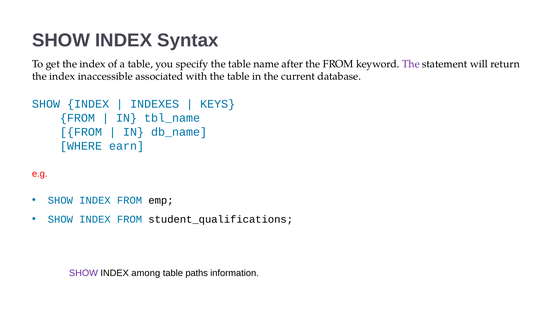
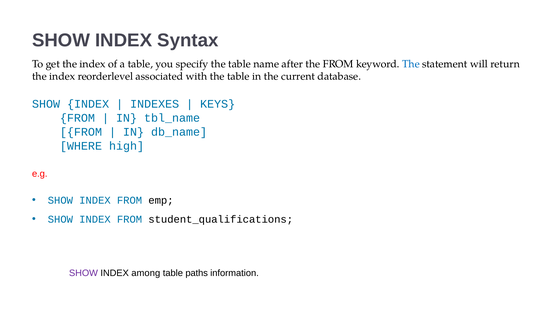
The at (411, 64) colour: purple -> blue
inaccessible: inaccessible -> reorderlevel
earn: earn -> high
